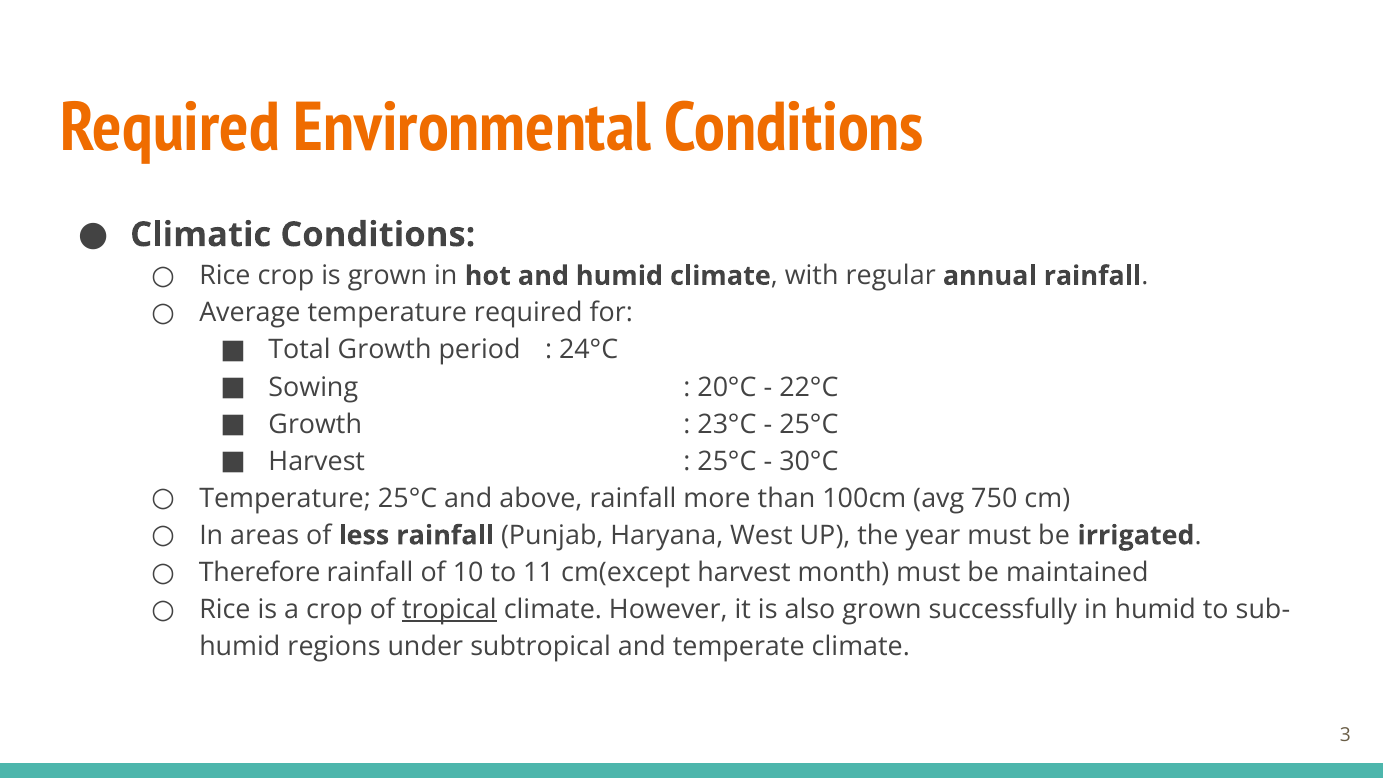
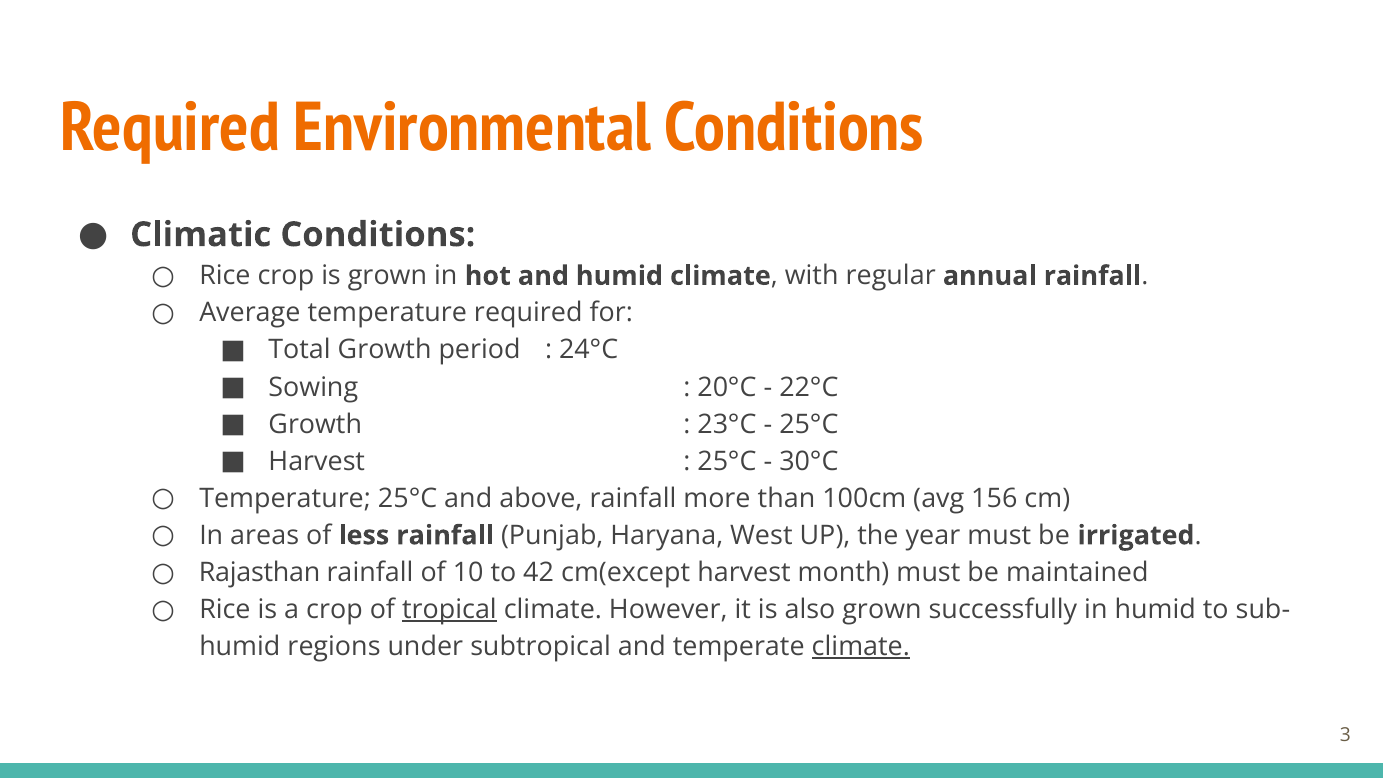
750: 750 -> 156
Therefore: Therefore -> Rajasthan
11: 11 -> 42
climate at (861, 647) underline: none -> present
